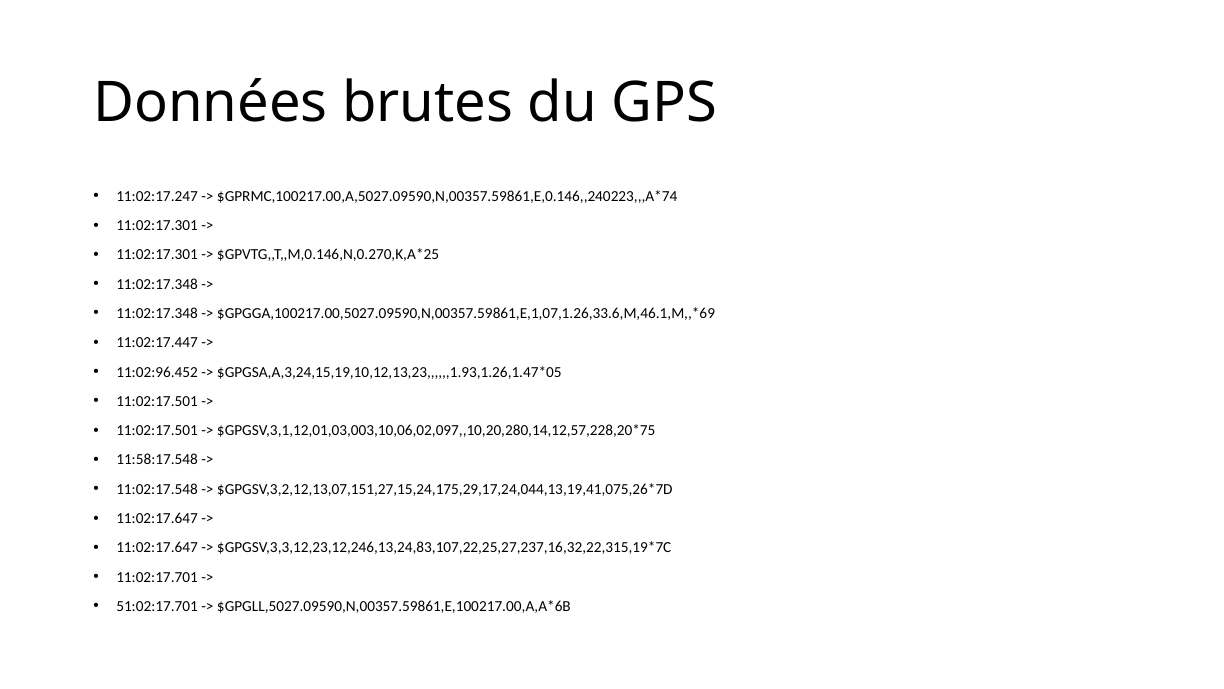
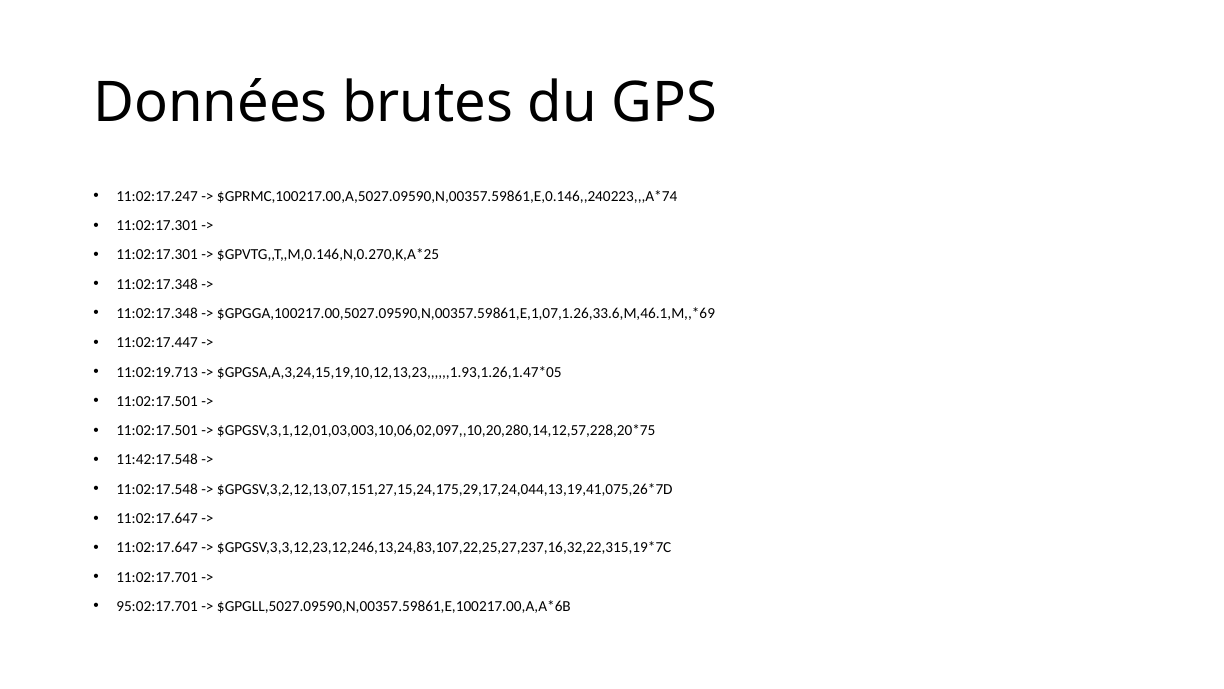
11:02:96.452: 11:02:96.452 -> 11:02:19.713
11:58:17.548: 11:58:17.548 -> 11:42:17.548
51:02:17.701: 51:02:17.701 -> 95:02:17.701
